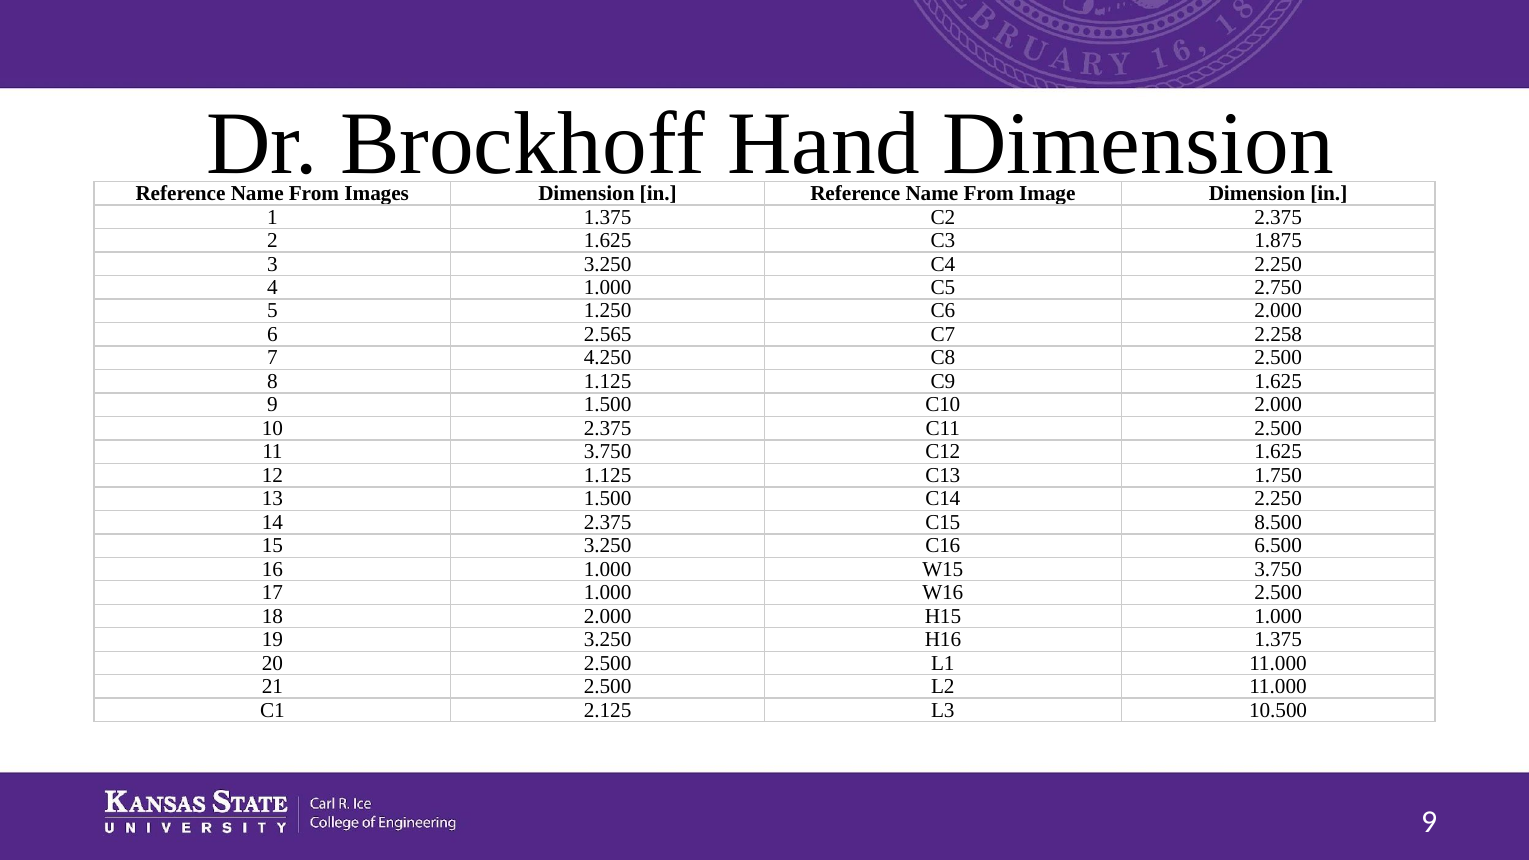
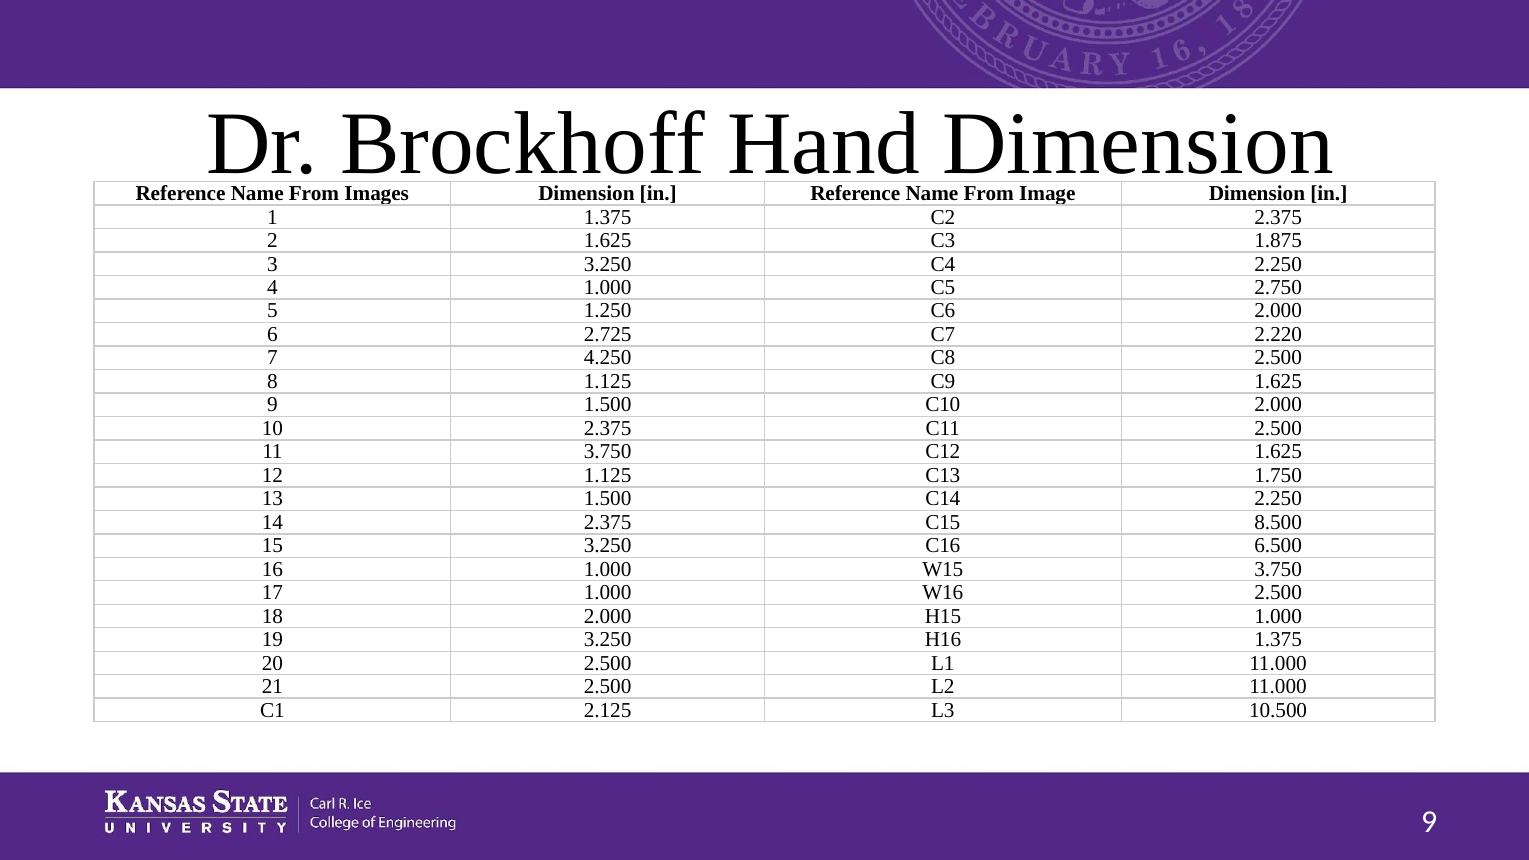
2.565: 2.565 -> 2.725
2.258: 2.258 -> 2.220
